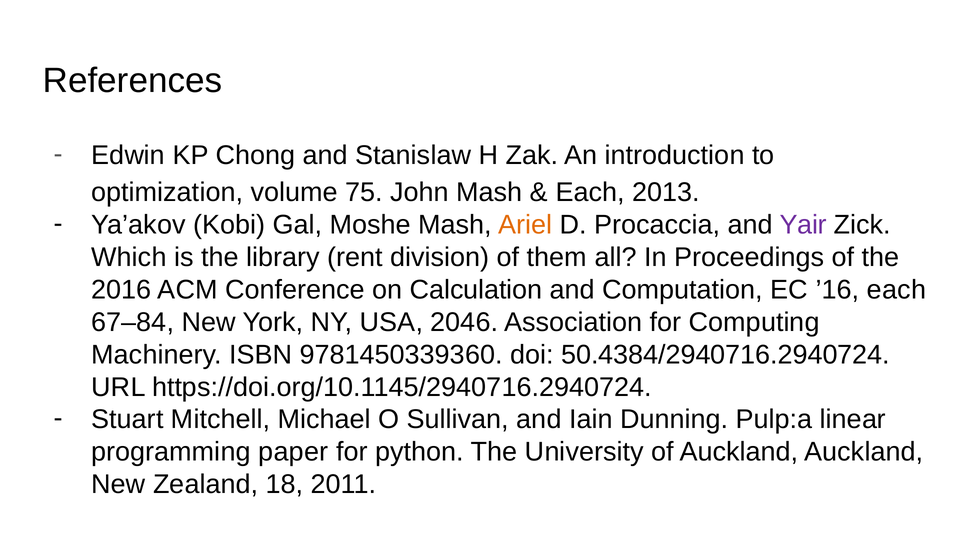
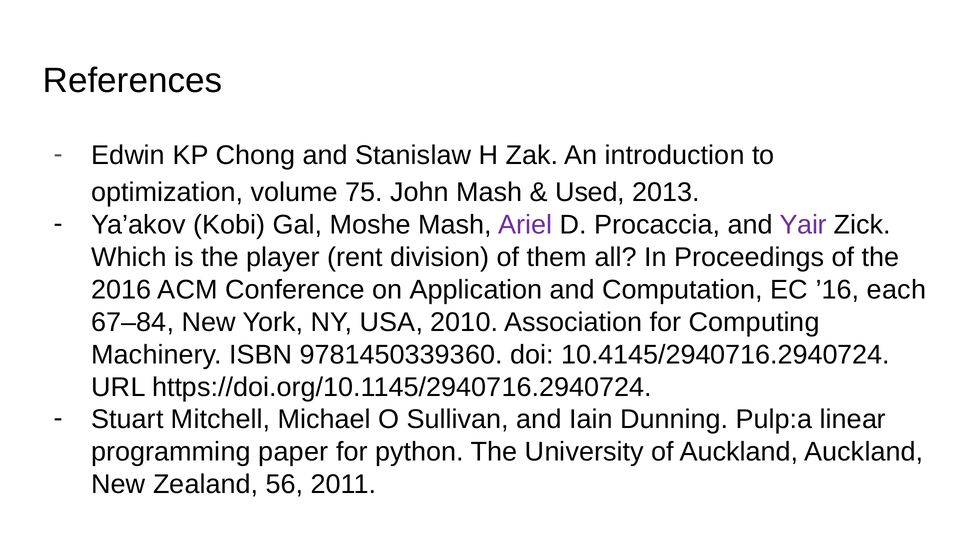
Each at (590, 192): Each -> Used
Ariel colour: orange -> purple
library: library -> player
Calculation: Calculation -> Application
2046: 2046 -> 2010
50.4384/2940716.2940724: 50.4384/2940716.2940724 -> 10.4145/2940716.2940724
18: 18 -> 56
